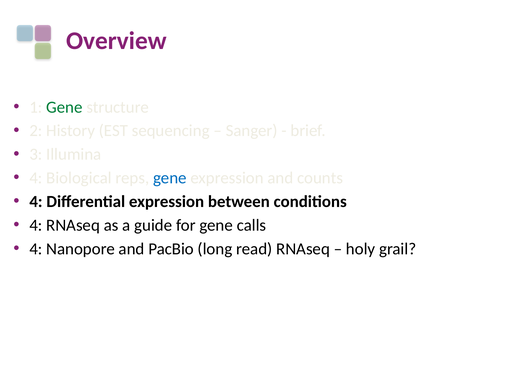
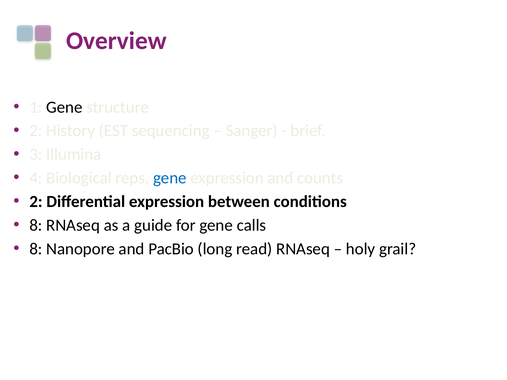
Gene at (64, 107) colour: green -> black
4 at (36, 202): 4 -> 2
4 at (36, 225): 4 -> 8
4 at (36, 249): 4 -> 8
